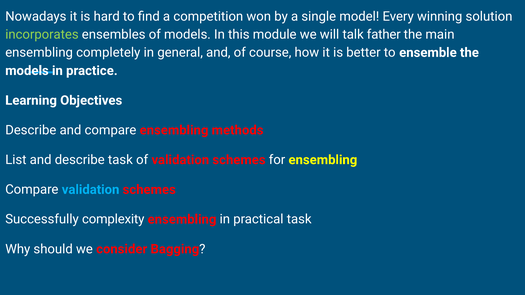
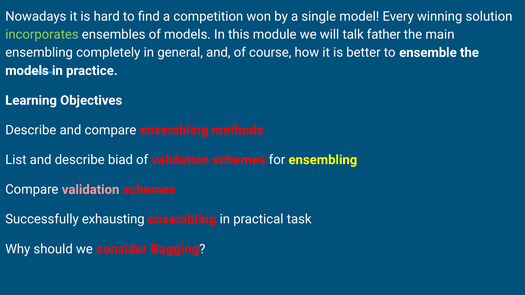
describe task: task -> biad
validation at (91, 190) colour: light blue -> pink
complexity: complexity -> exhausting
